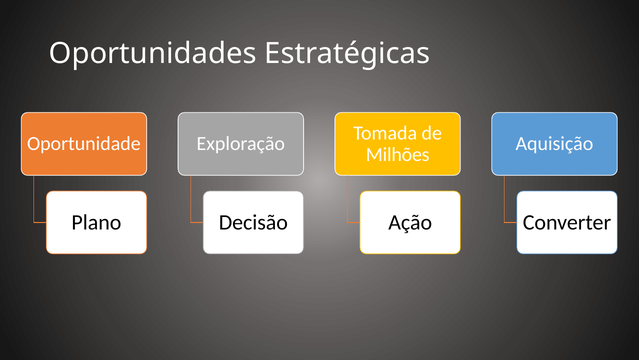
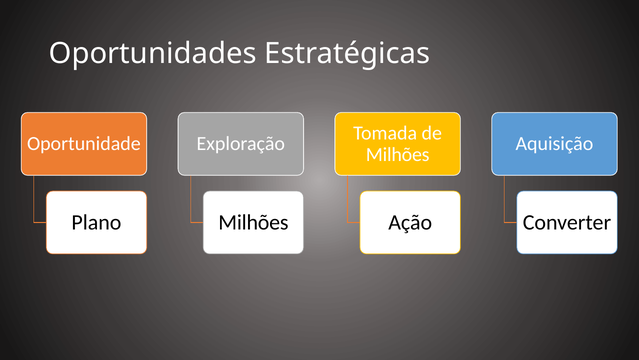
Decisão at (253, 222): Decisão -> Milhões
